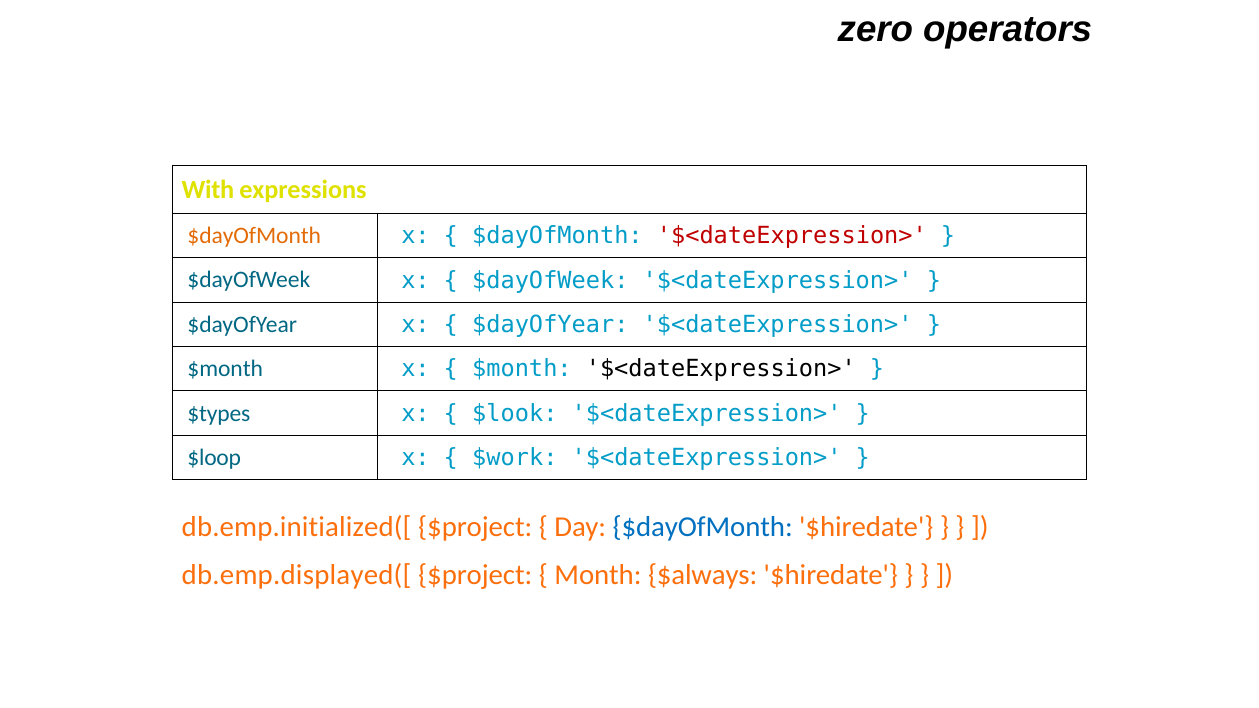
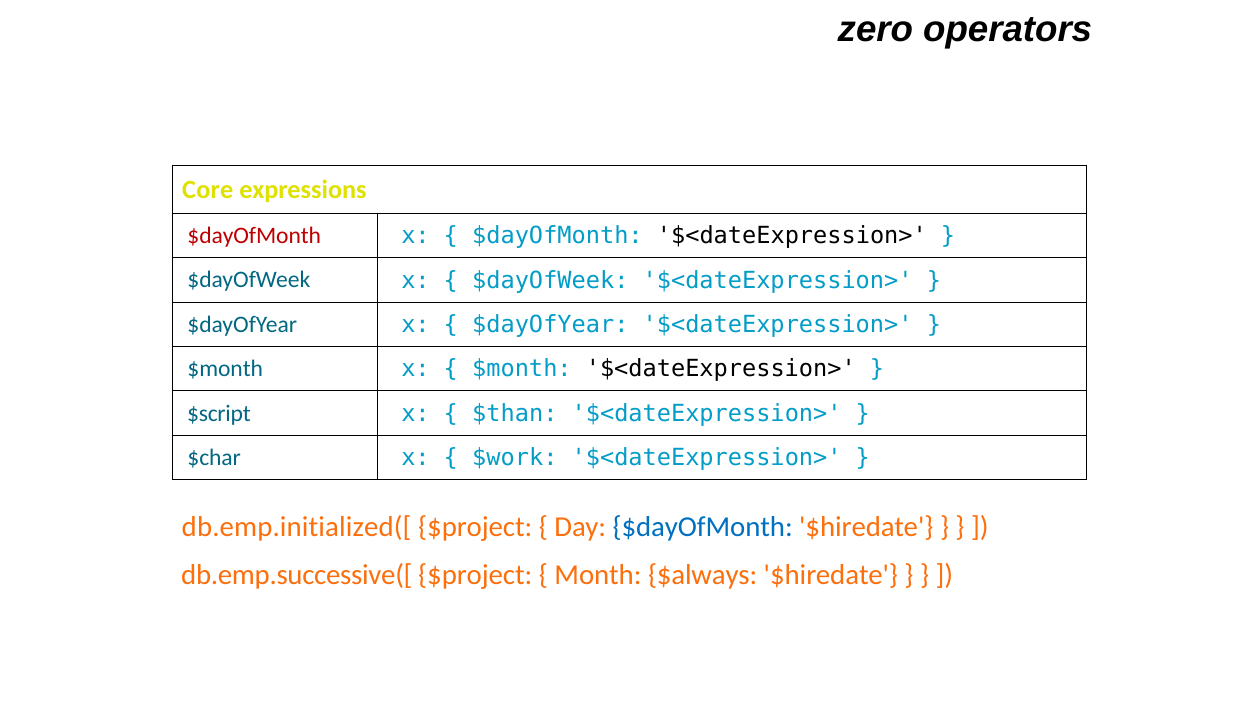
With: With -> Core
$dayOfMonth at (254, 236) colour: orange -> red
$<dateExpression> at (792, 236) colour: red -> black
$types: $types -> $script
$look: $look -> $than
$loop: $loop -> $char
db.emp.displayed([: db.emp.displayed([ -> db.emp.successive([
